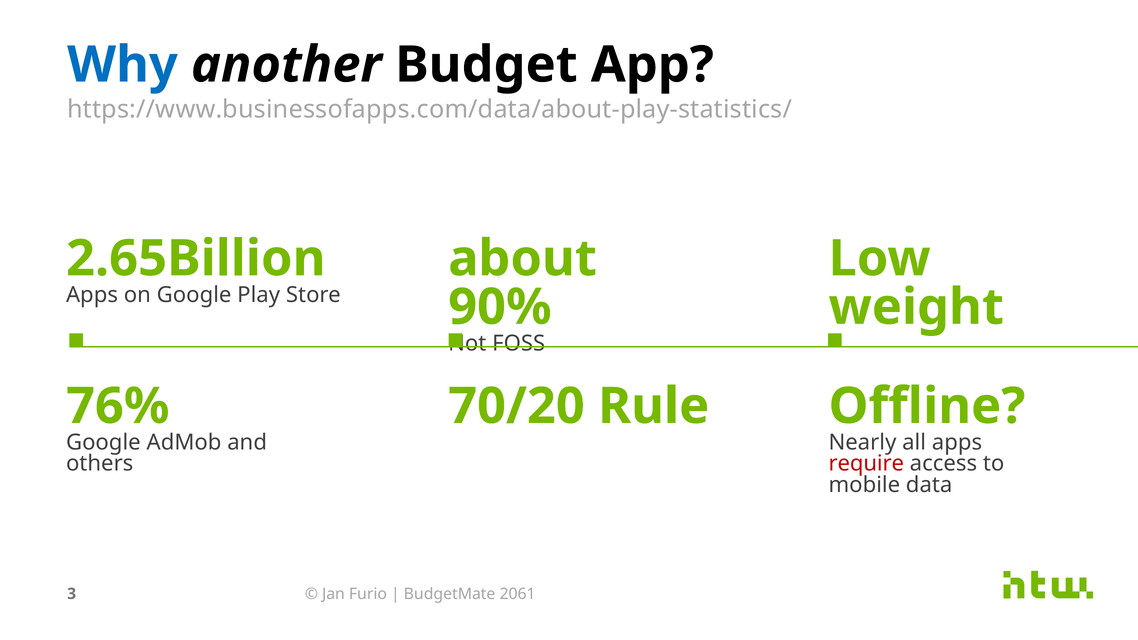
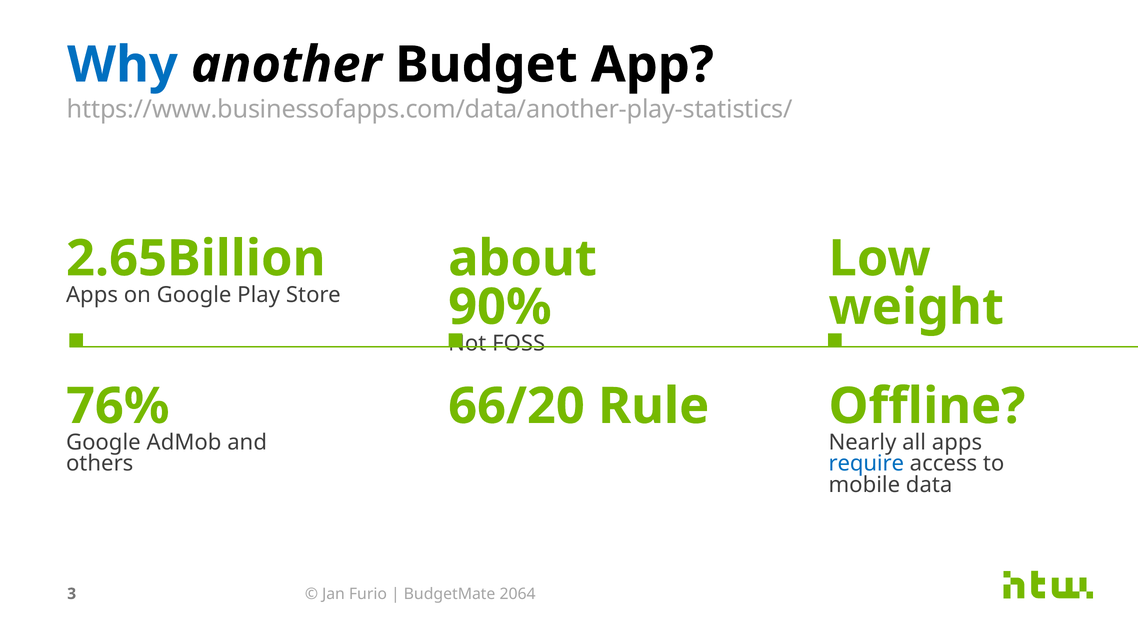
https://www.businessofapps.com/data/about-play-statistics/: https://www.businessofapps.com/data/about-play-statistics/ -> https://www.businessofapps.com/data/another-play-statistics/
70/20: 70/20 -> 66/20
require colour: red -> blue
2061: 2061 -> 2064
